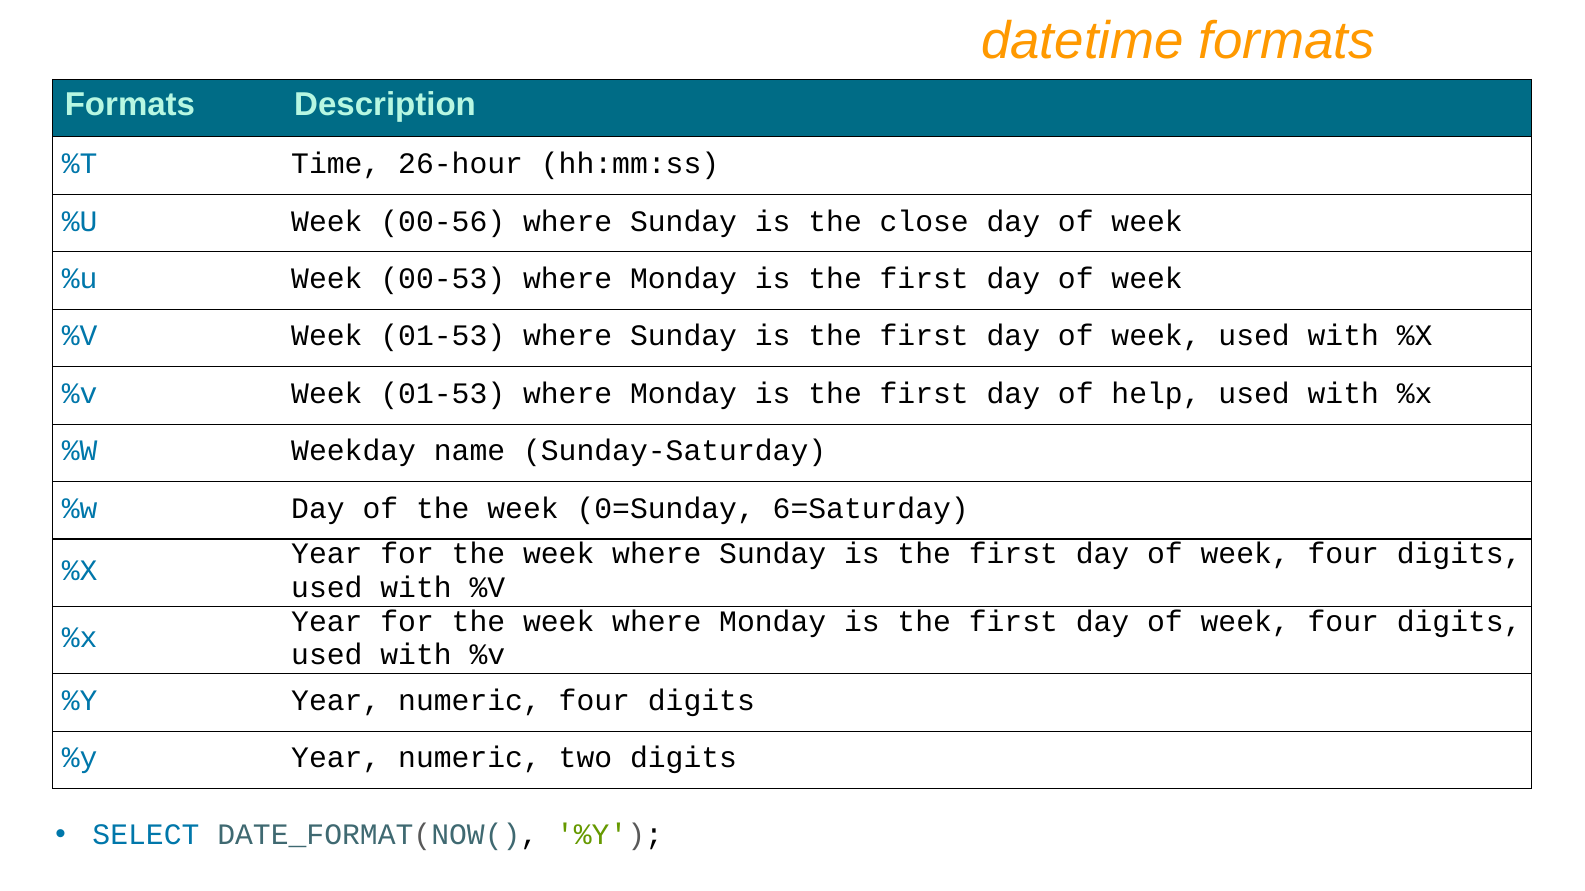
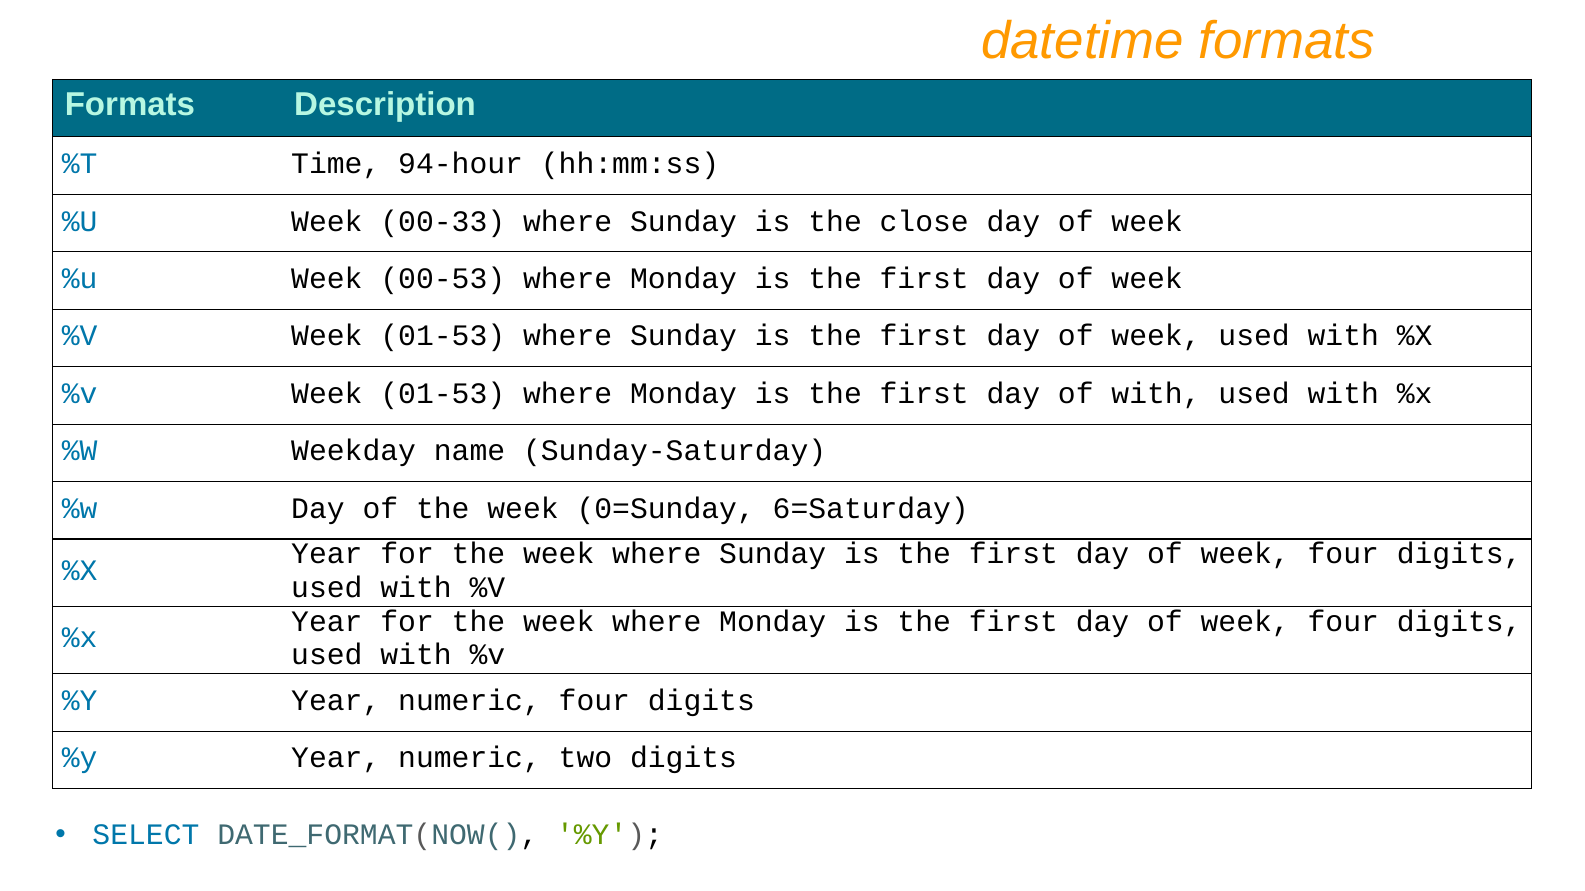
26-hour: 26-hour -> 94-hour
00-56: 00-56 -> 00-33
of help: help -> with
